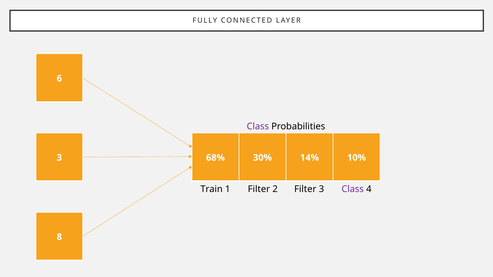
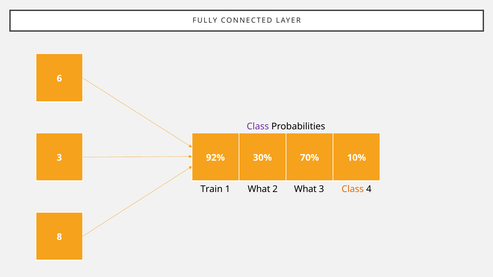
68%: 68% -> 92%
14%: 14% -> 70%
1 Filter: Filter -> What
2 Filter: Filter -> What
Class at (353, 189) colour: purple -> orange
